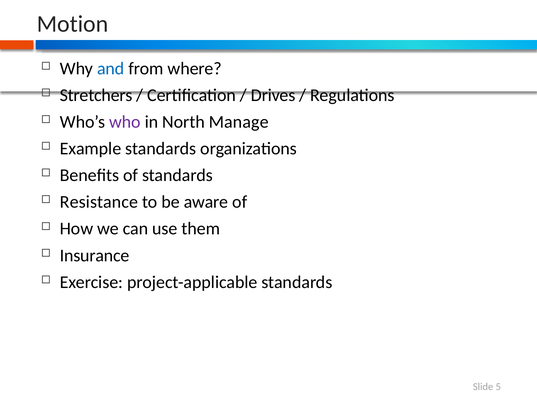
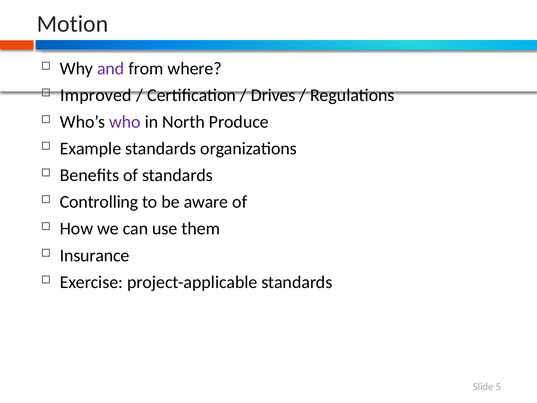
and colour: blue -> purple
Stretchers: Stretchers -> Improved
Manage: Manage -> Produce
Resistance: Resistance -> Controlling
